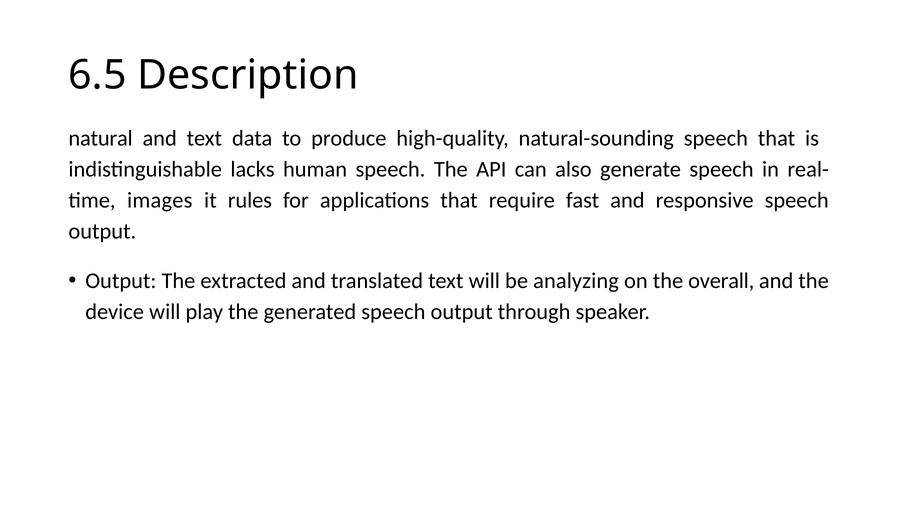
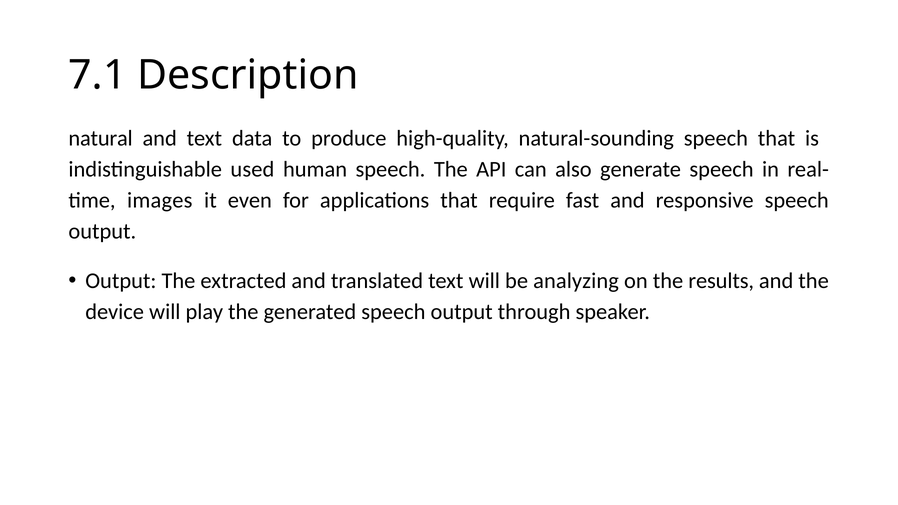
6.5: 6.5 -> 7.1
lacks: lacks -> used
rules: rules -> even
overall: overall -> results
